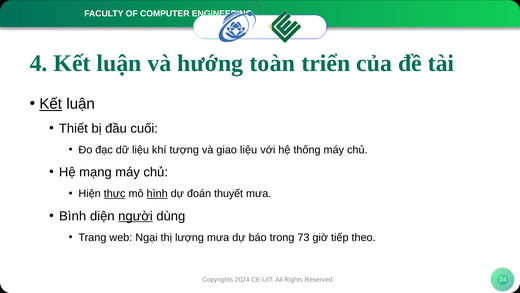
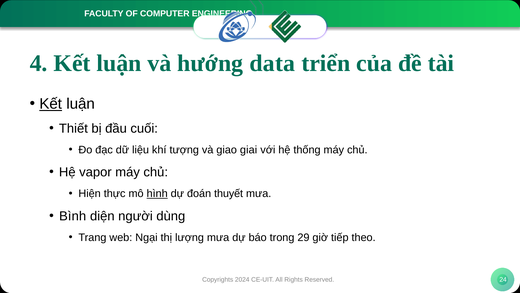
toàn: toàn -> data
giao liệu: liệu -> giai
mạng: mạng -> vapor
thực underline: present -> none
người underline: present -> none
73: 73 -> 29
